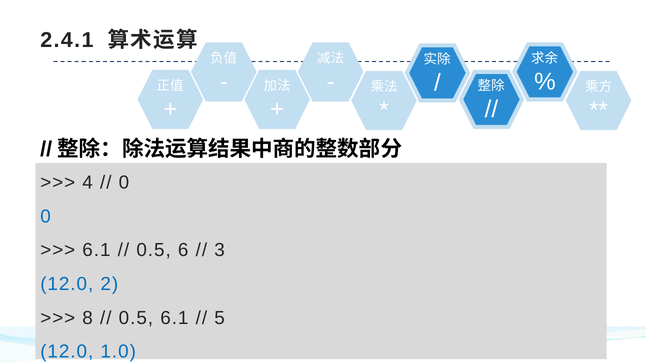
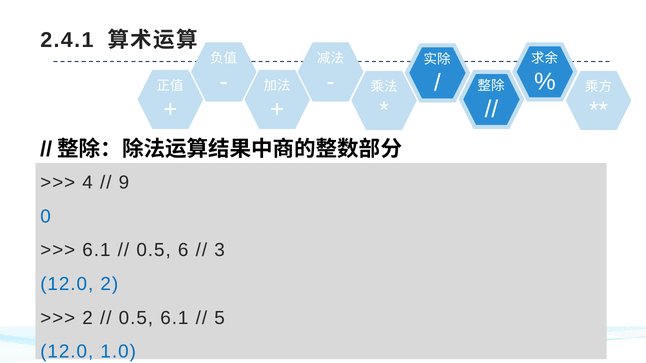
0 at (124, 183): 0 -> 9
8 at (88, 318): 8 -> 2
